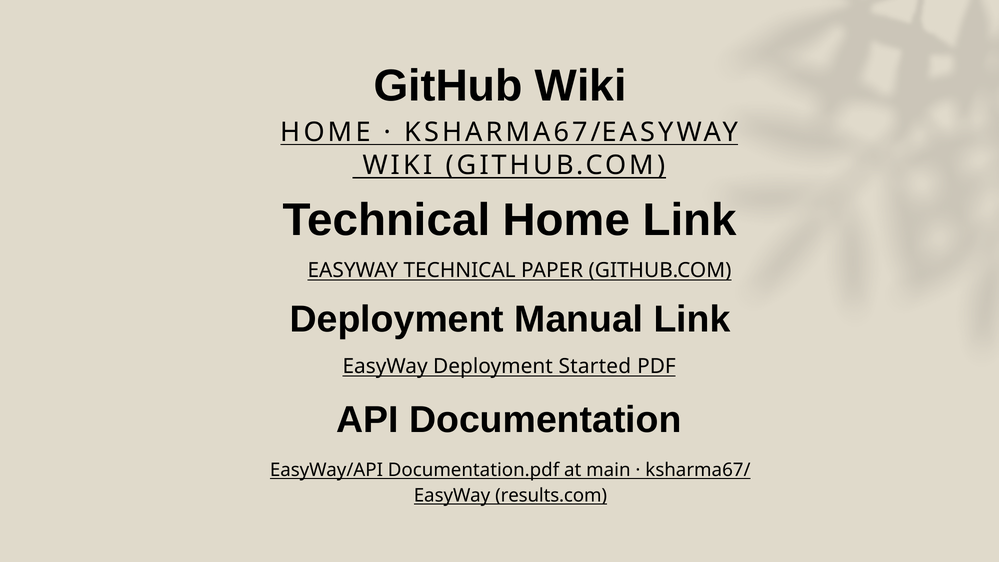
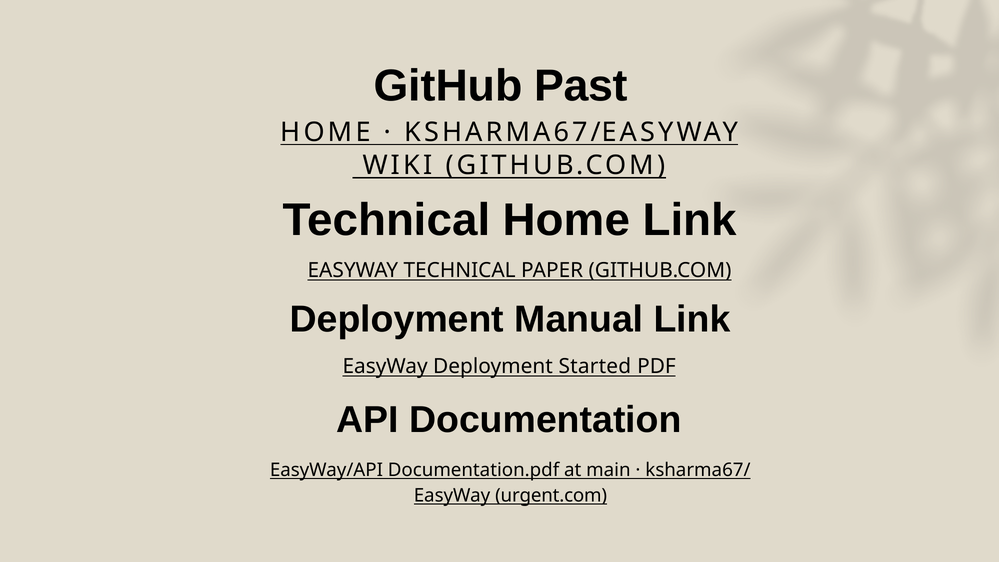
GitHub Wiki: Wiki -> Past
results.com: results.com -> urgent.com
